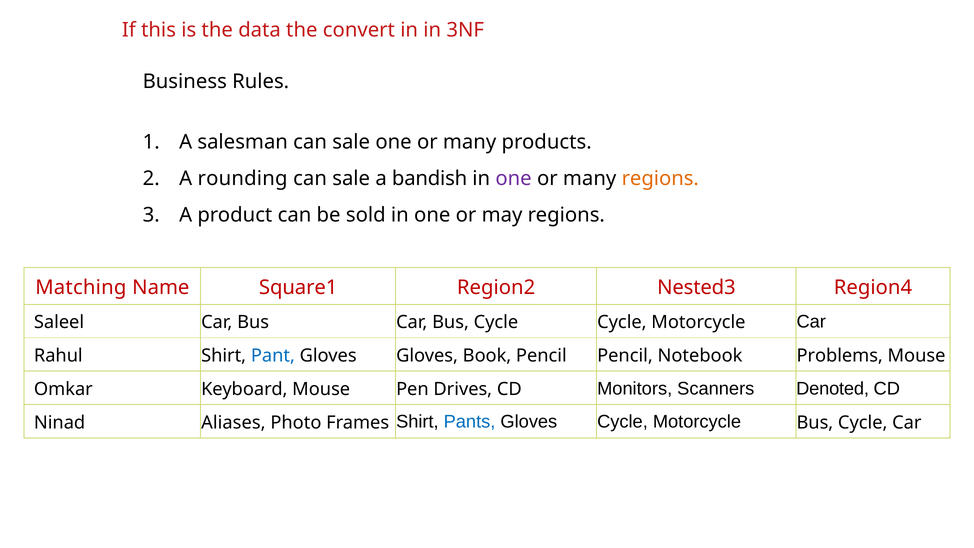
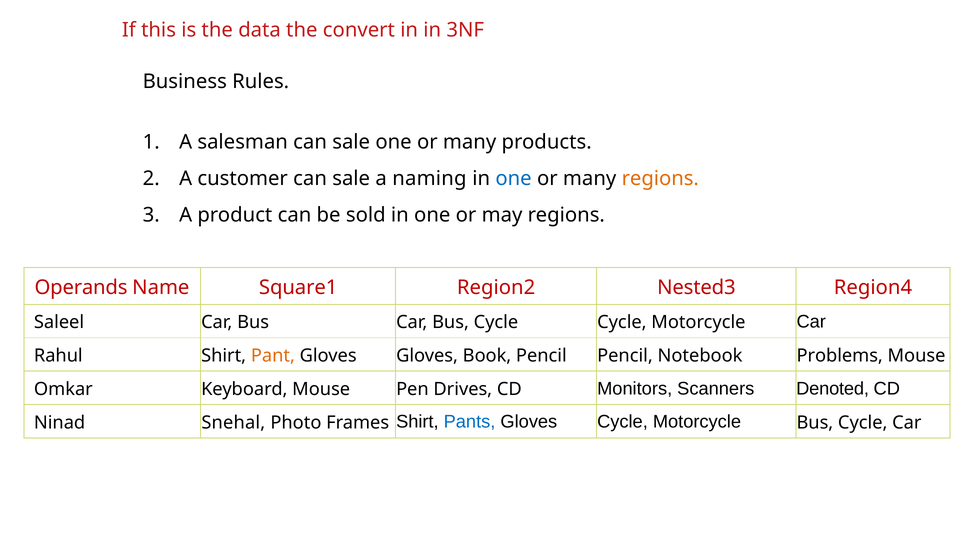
rounding: rounding -> customer
bandish: bandish -> naming
one at (514, 179) colour: purple -> blue
Matching: Matching -> Operands
Pant colour: blue -> orange
Aliases: Aliases -> Snehal
